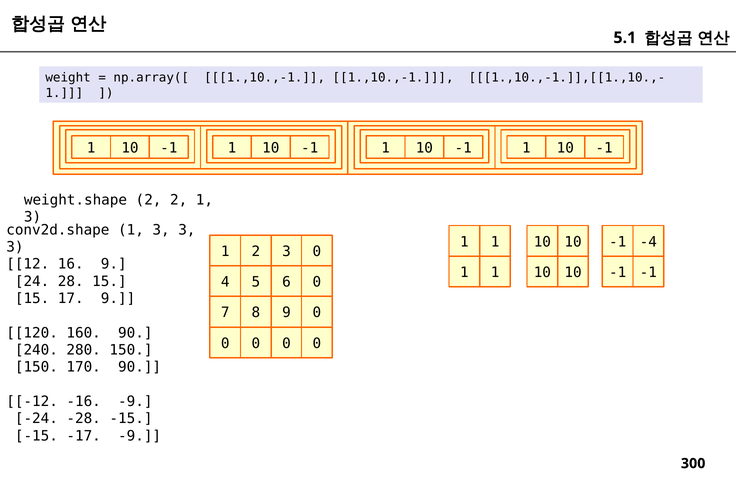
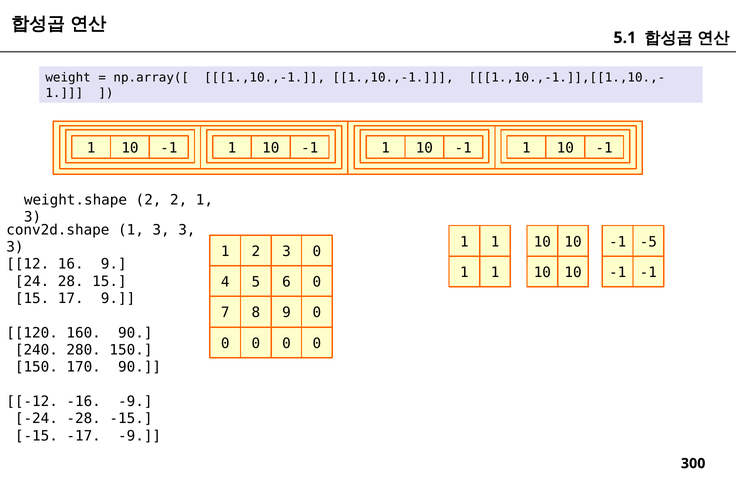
-4: -4 -> -5
